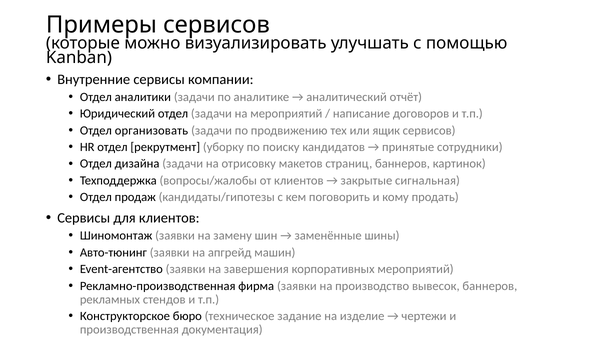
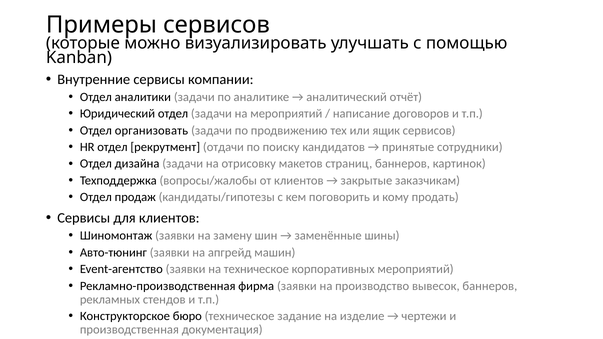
уборку: уборку -> отдачи
сигнальная: сигнальная -> заказчикам
на завершения: завершения -> техническое
